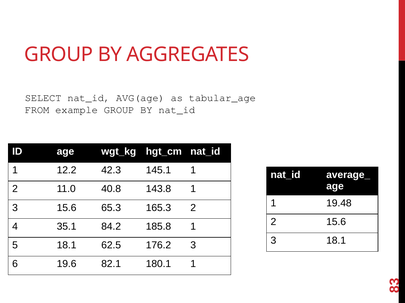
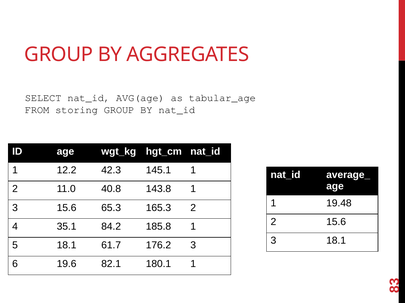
example: example -> storing
62.5: 62.5 -> 61.7
